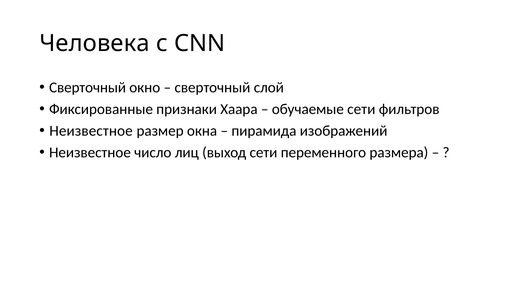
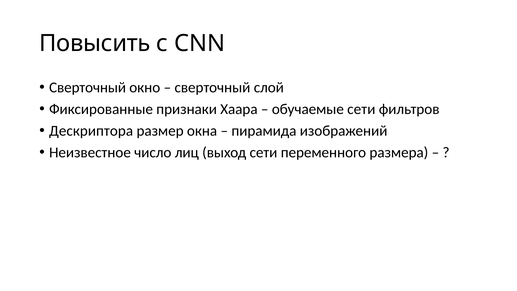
Человека: Человека -> Повысить
Неизвестное at (91, 131): Неизвестное -> Дескриптора
